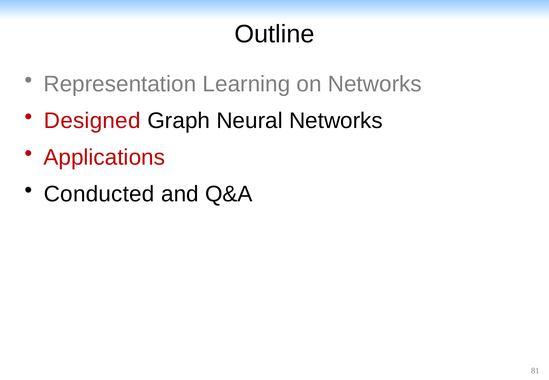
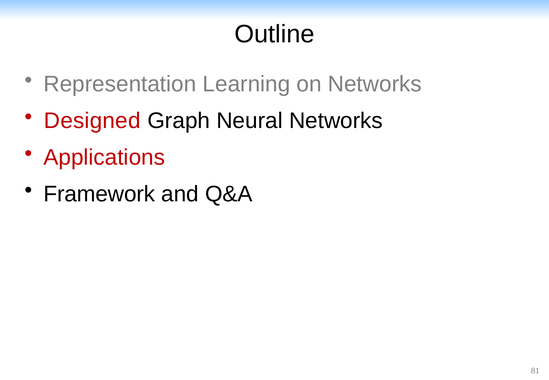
Conducted: Conducted -> Framework
